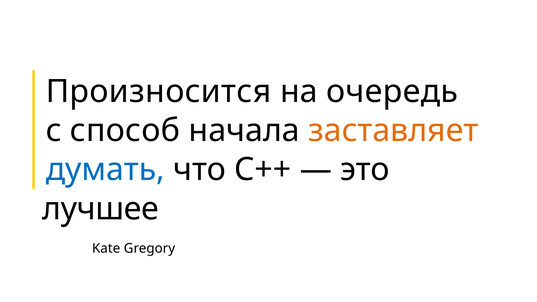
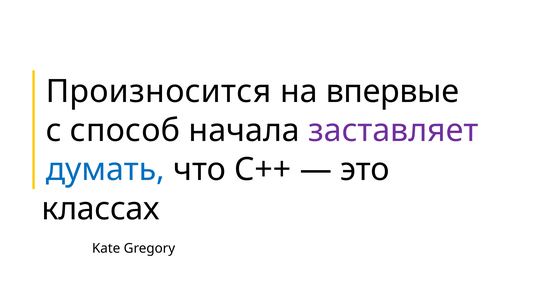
очередь: очередь -> впервые
заставляет colour: orange -> purple
лучшее: лучшее -> классах
